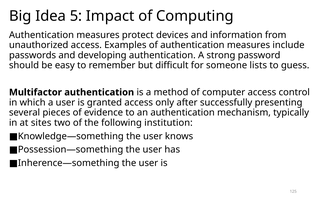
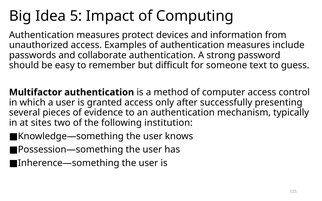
developing: developing -> collaborate
lists: lists -> text
